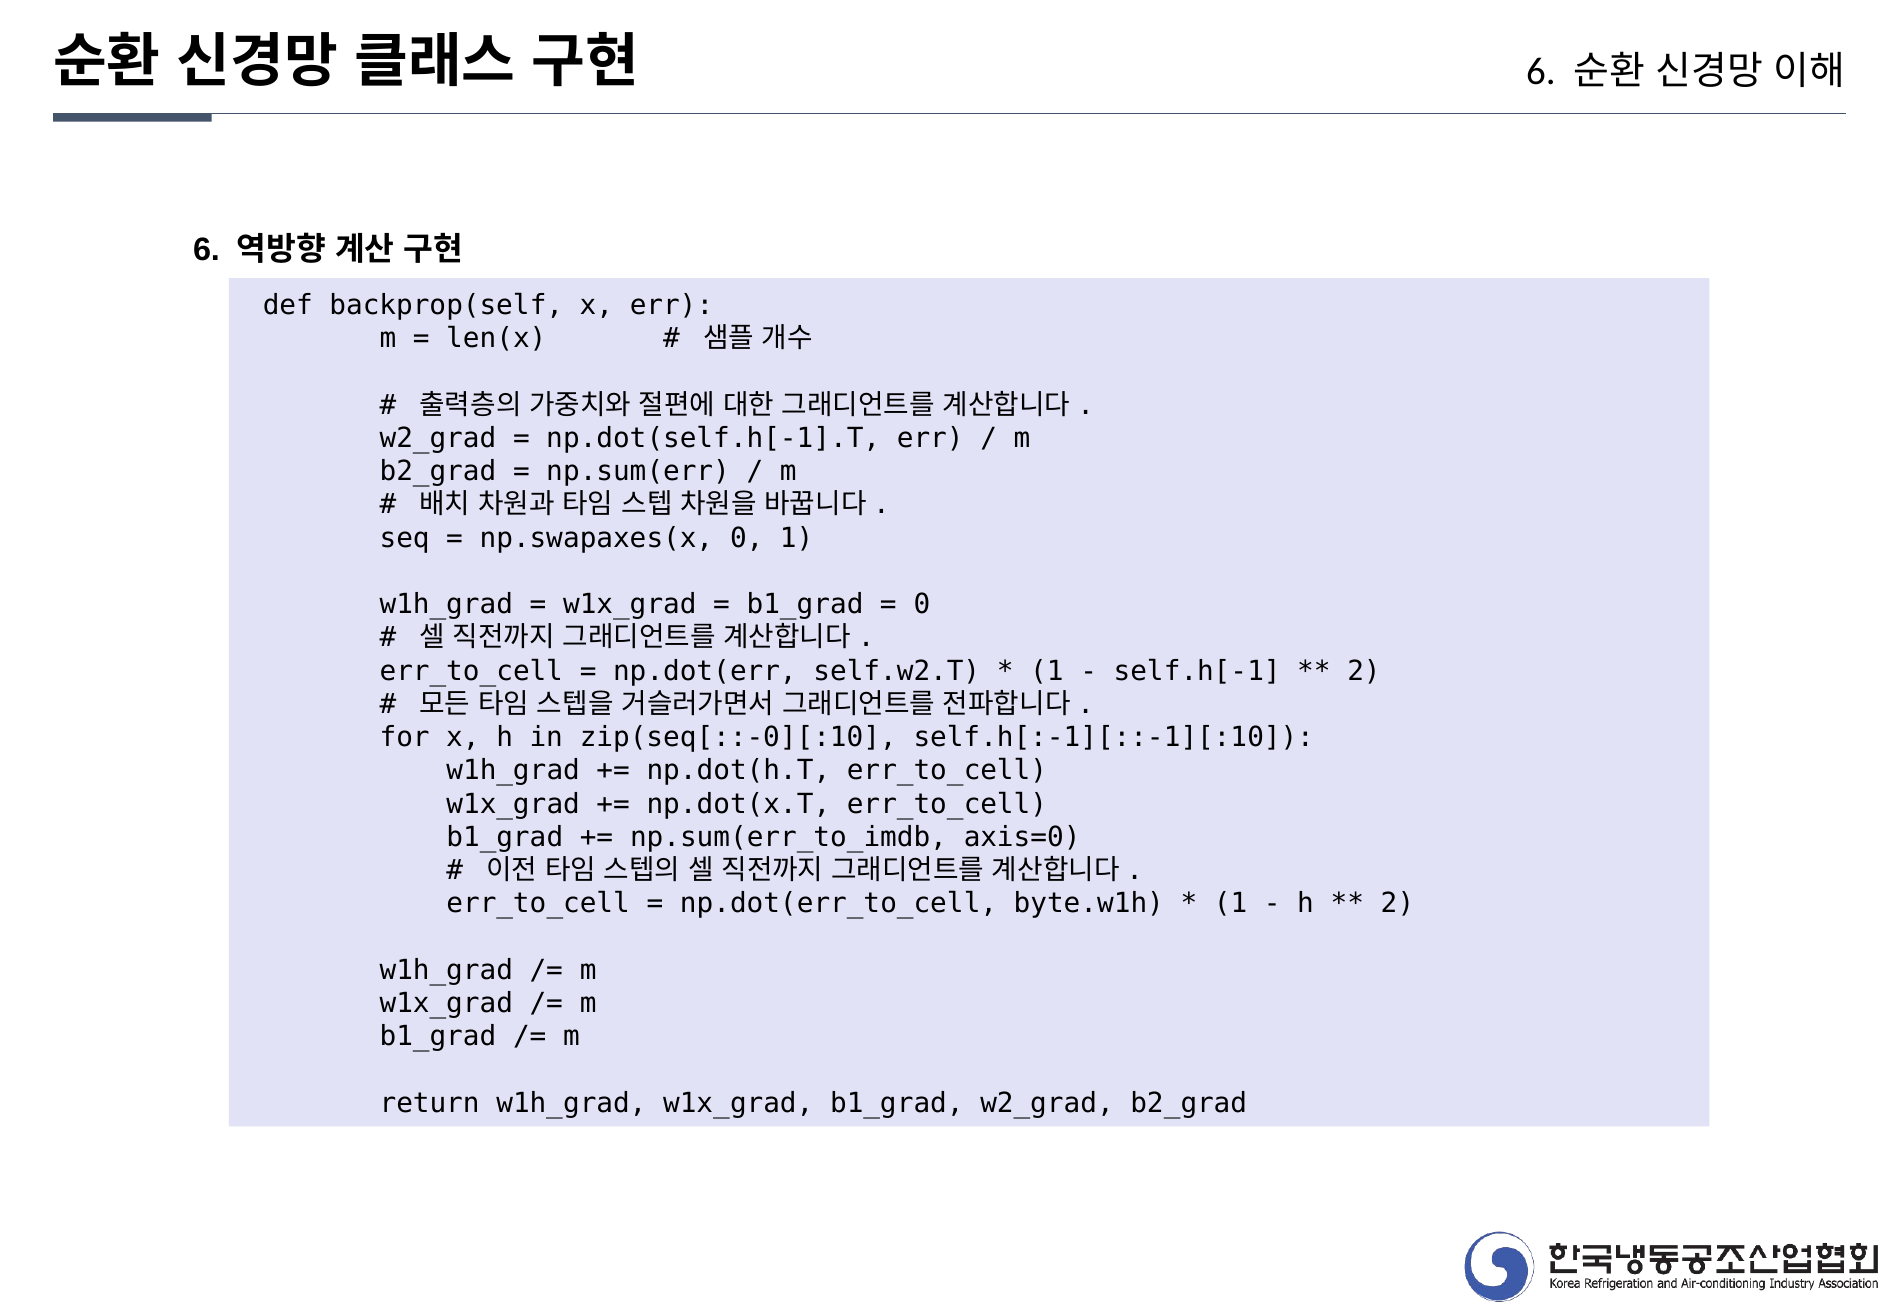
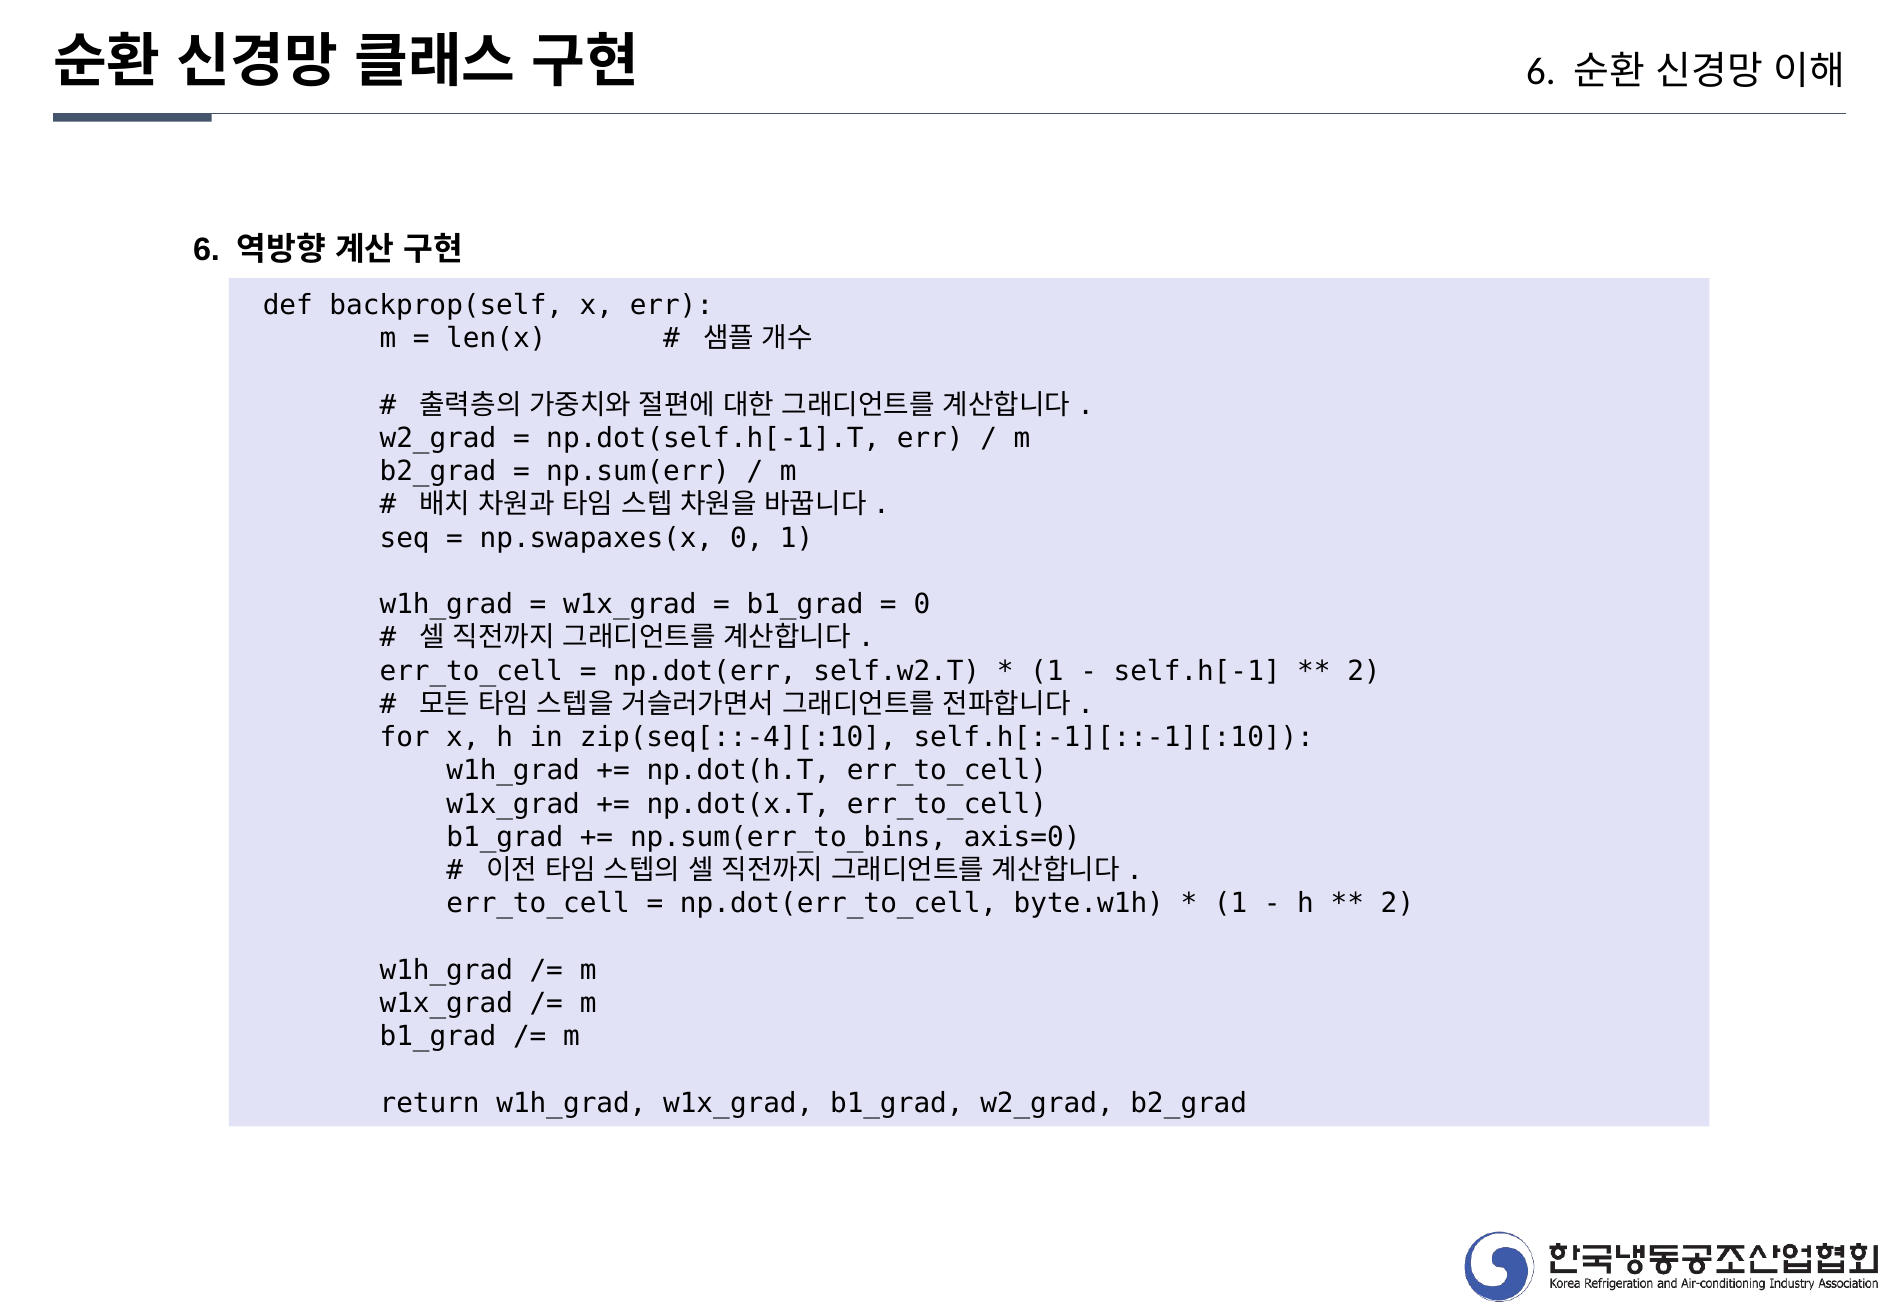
zip(seq[::-0][:10: zip(seq[::-0][:10 -> zip(seq[::-4][:10
np.sum(err_to_imdb: np.sum(err_to_imdb -> np.sum(err_to_bins
